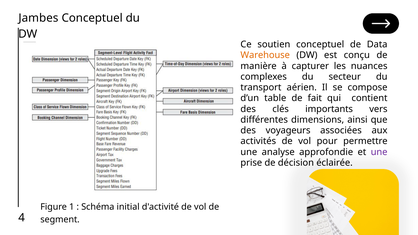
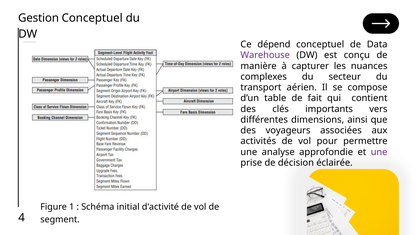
Jambes: Jambes -> Gestion
soutien: soutien -> dépend
Warehouse colour: orange -> purple
